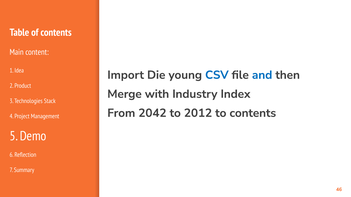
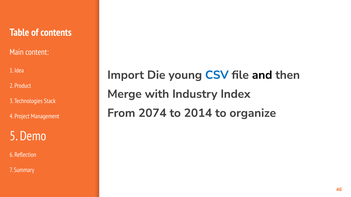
and colour: blue -> black
2042: 2042 -> 2074
2012: 2012 -> 2014
to contents: contents -> organize
